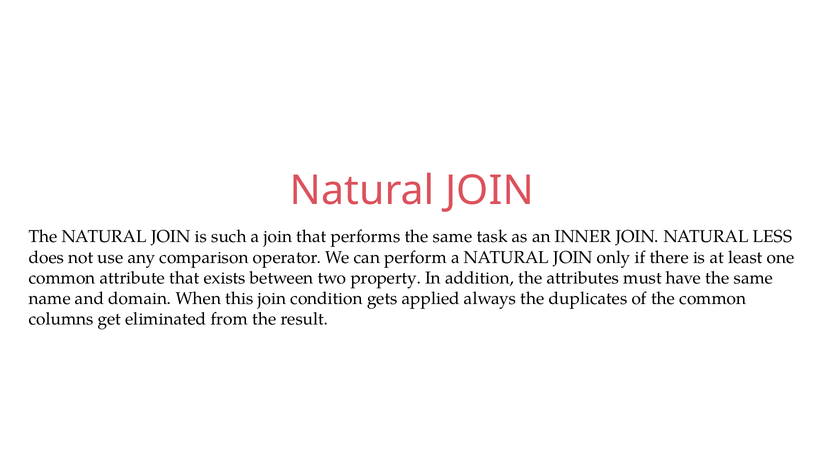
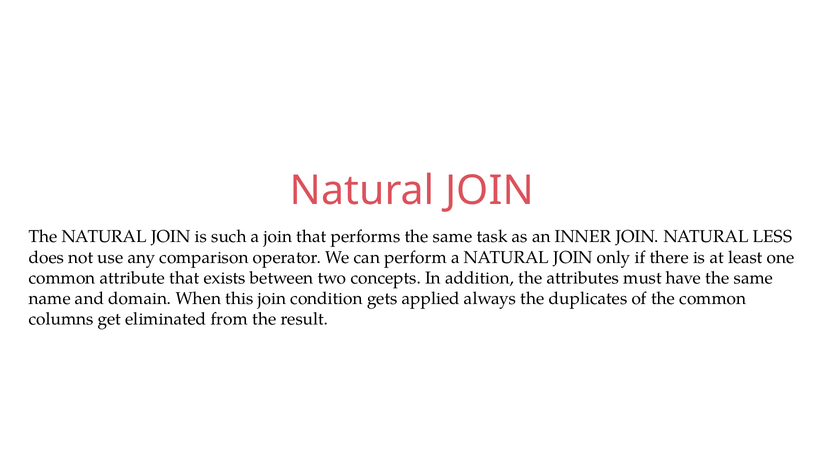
property: property -> concepts
